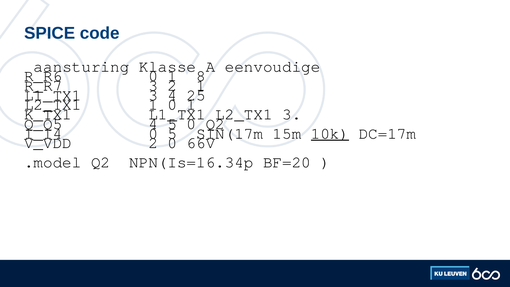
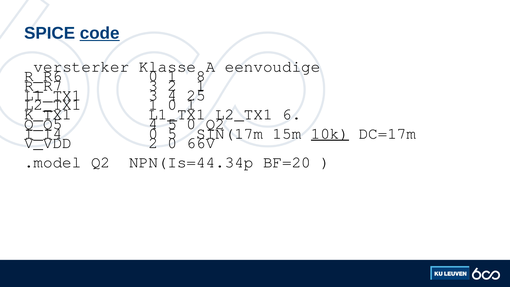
code underline: none -> present
aansturing: aansturing -> versterker
L2_TX1 3: 3 -> 6
NPN(Is=16.34p: NPN(Is=16.34p -> NPN(Is=44.34p
